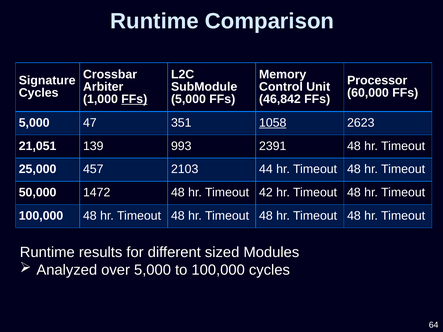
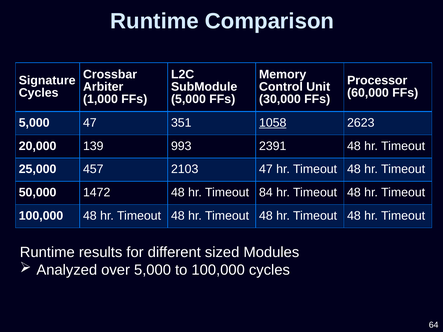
FFs at (134, 99) underline: present -> none
46,842: 46,842 -> 30,000
21,051: 21,051 -> 20,000
2103 44: 44 -> 47
42: 42 -> 84
